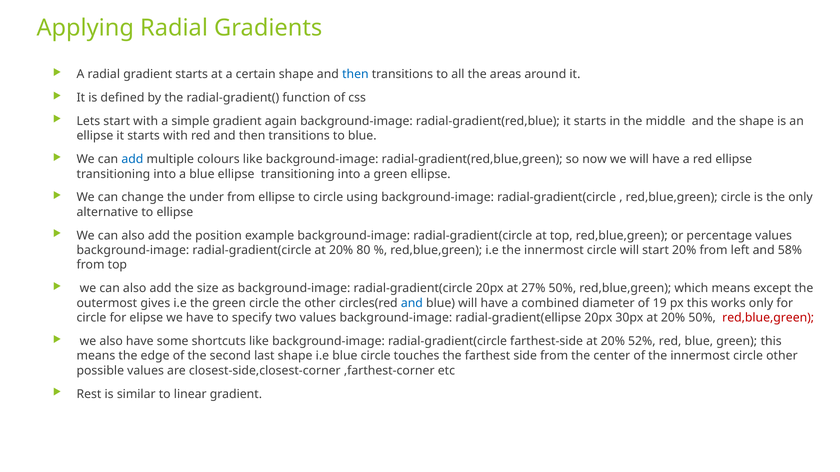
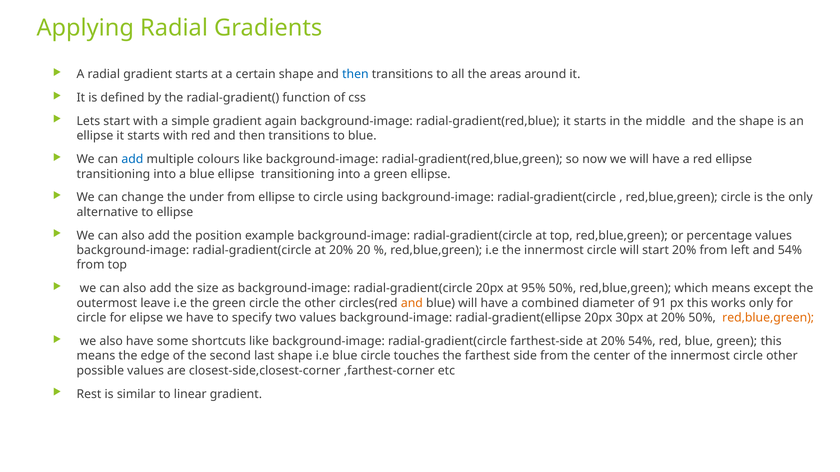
80: 80 -> 20
and 58%: 58% -> 54%
27%: 27% -> 95%
gives: gives -> leave
and at (412, 303) colour: blue -> orange
19: 19 -> 91
red,blue,green at (768, 318) colour: red -> orange
20% 52%: 52% -> 54%
